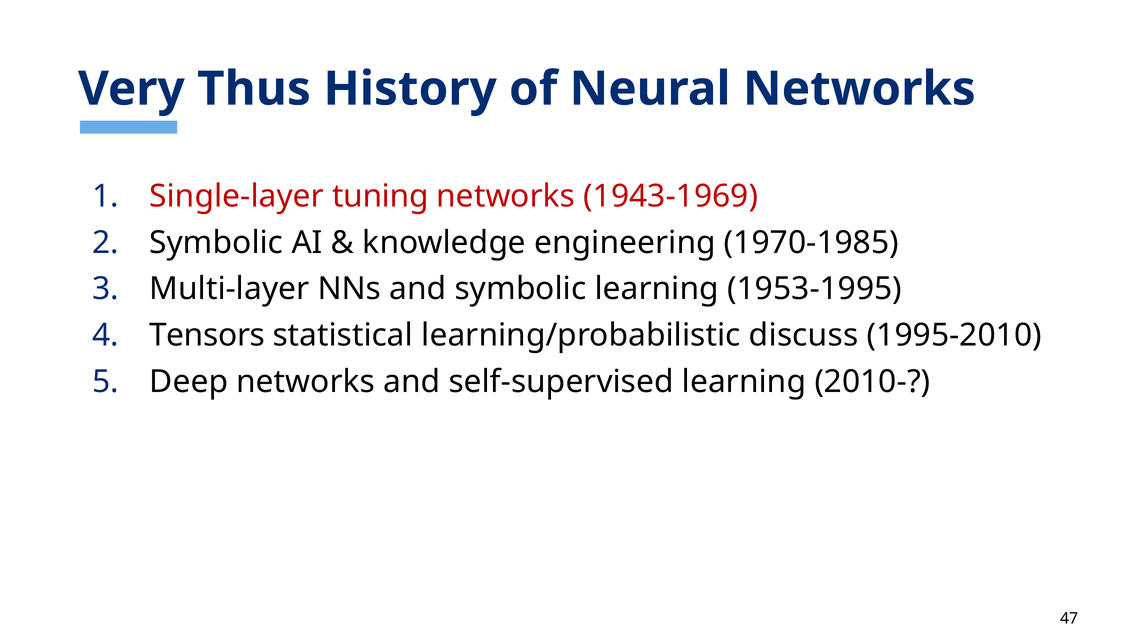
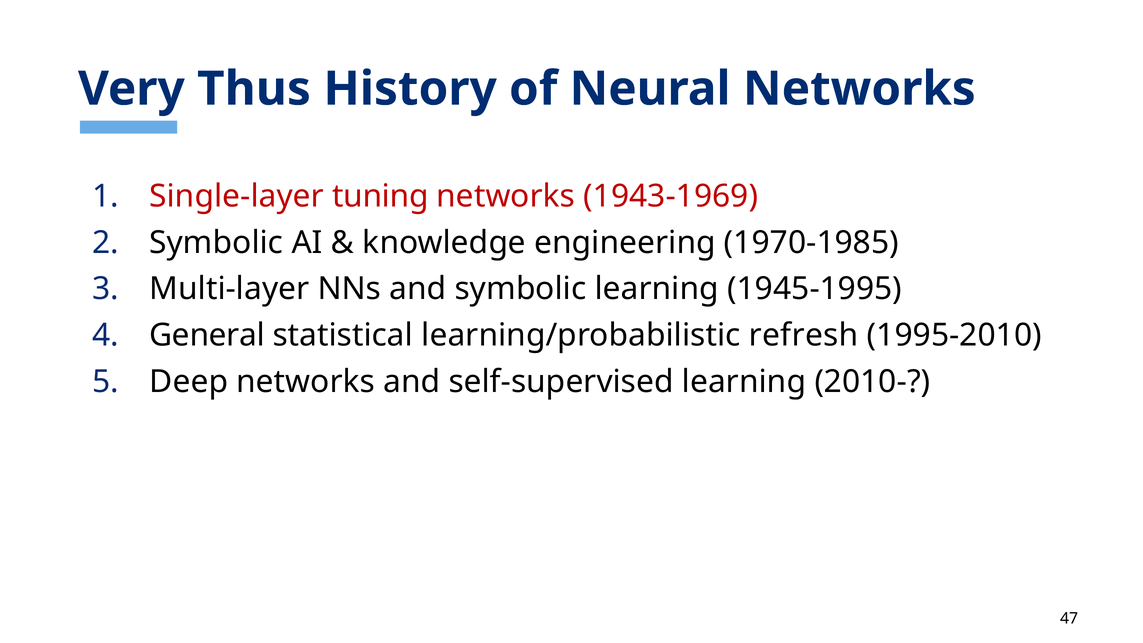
1953-1995: 1953-1995 -> 1945-1995
Tensors: Tensors -> General
discuss: discuss -> refresh
